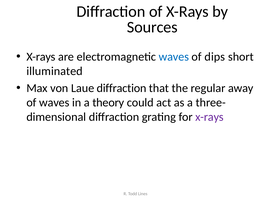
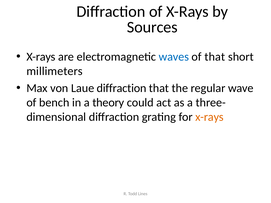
of dips: dips -> that
illuminated: illuminated -> millimeters
away: away -> wave
of waves: waves -> bench
x-rays at (209, 117) colour: purple -> orange
